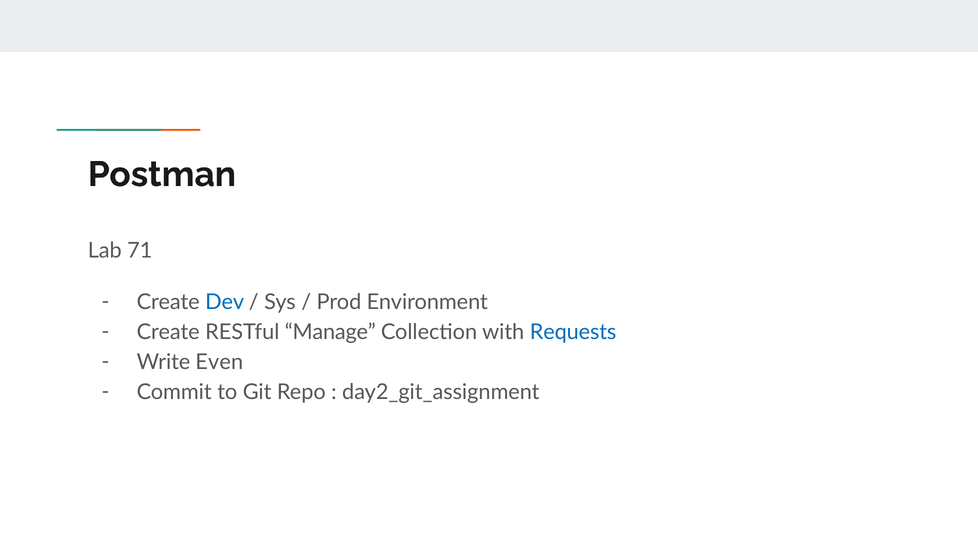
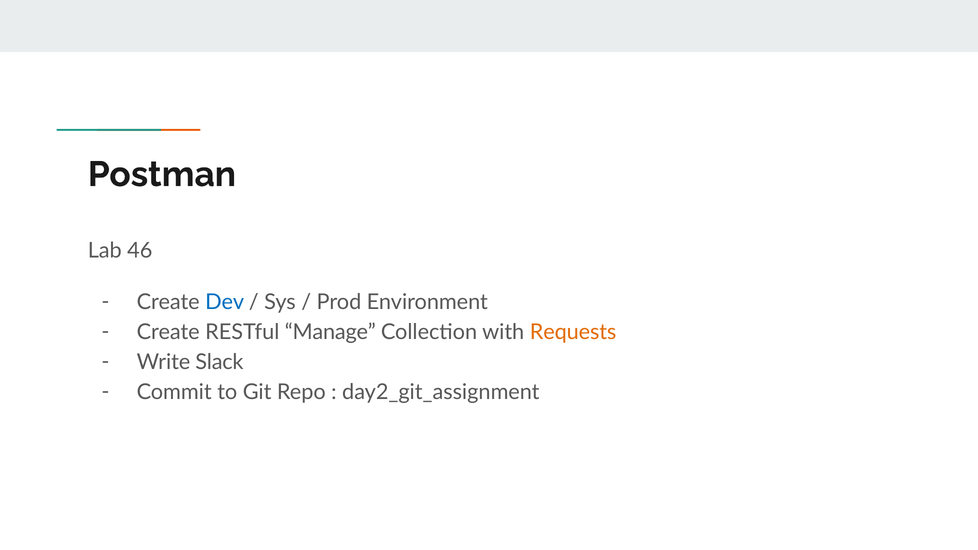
71: 71 -> 46
Requests colour: blue -> orange
Even: Even -> Slack
